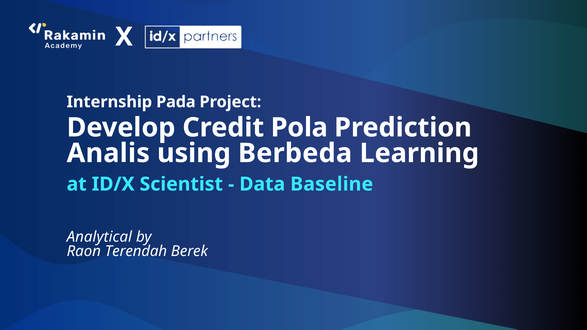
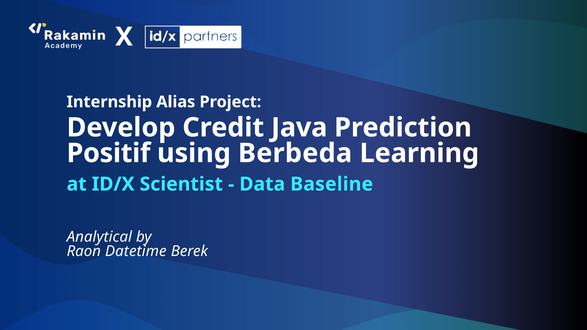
Pada: Pada -> Alias
Pola: Pola -> Java
Analis: Analis -> Positif
Terendah: Terendah -> Datetime
